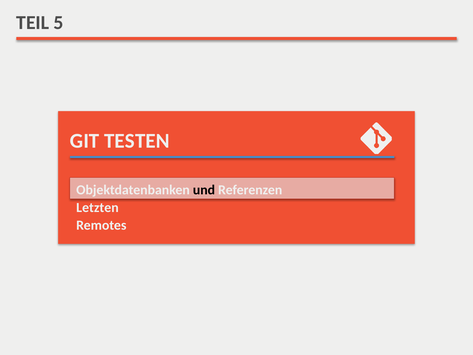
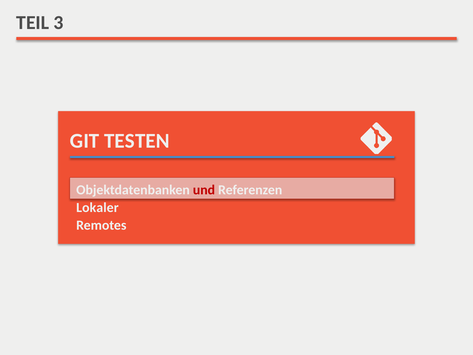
5: 5 -> 3
und colour: black -> red
Letzten: Letzten -> Lokaler
